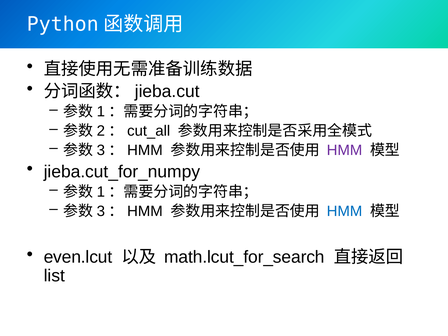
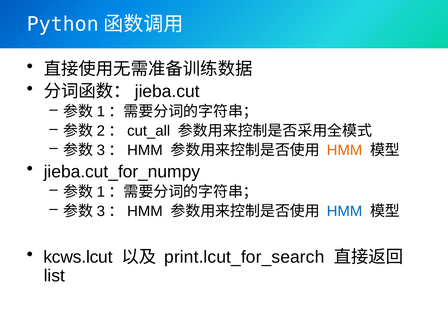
HMM at (345, 150) colour: purple -> orange
even.lcut: even.lcut -> kcws.lcut
math.lcut_for_search: math.lcut_for_search -> print.lcut_for_search
